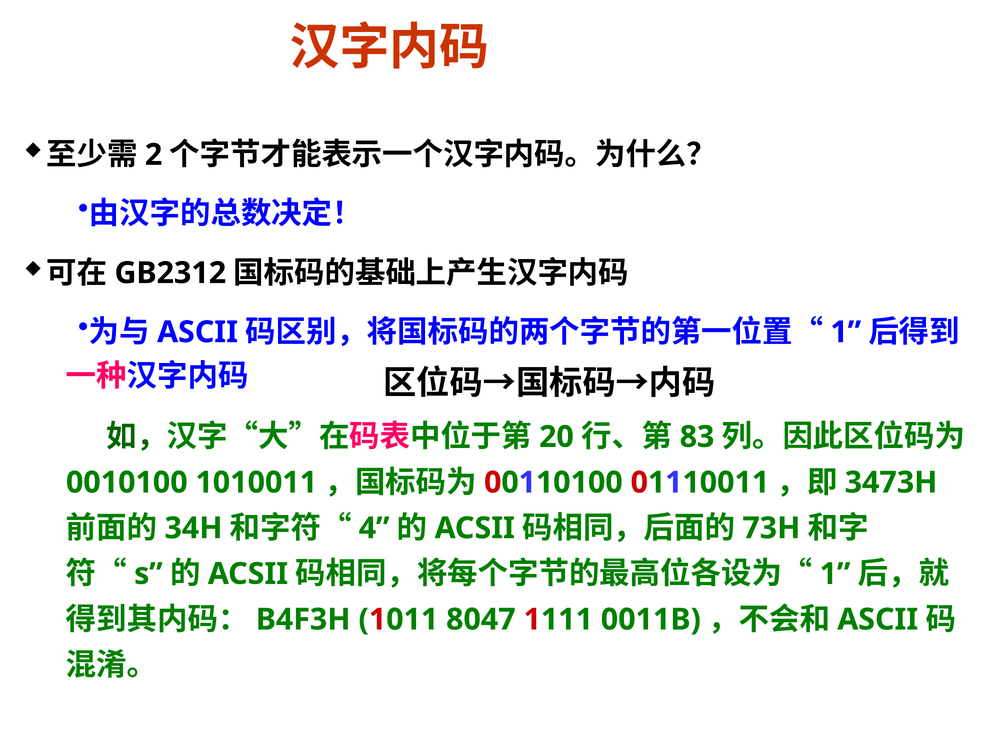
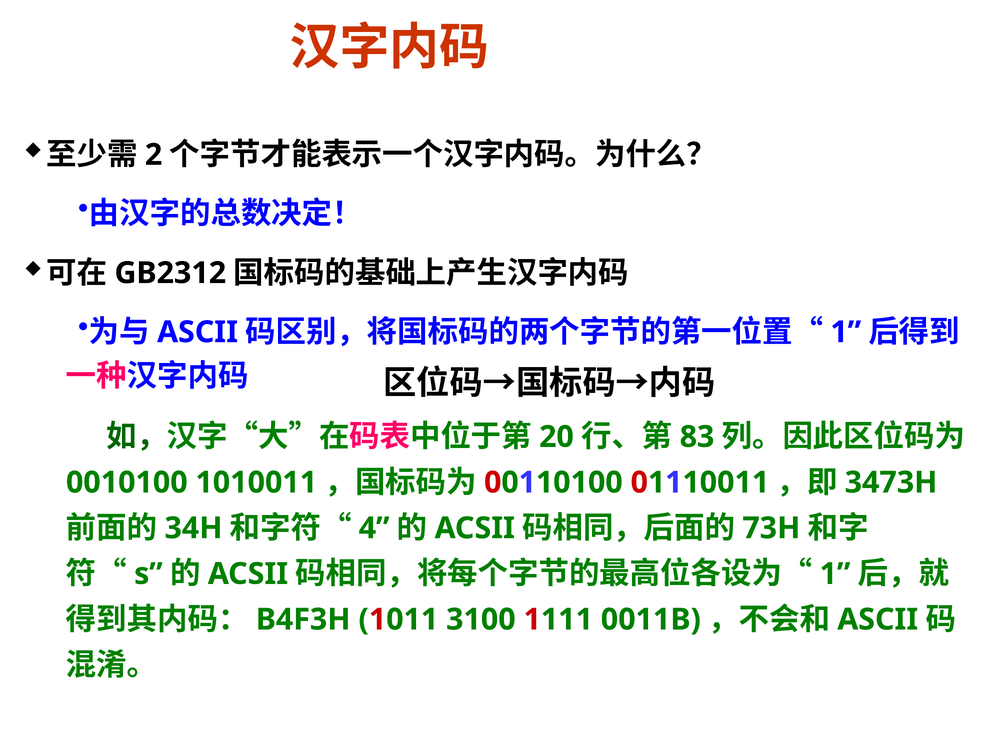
8047: 8047 -> 3100
